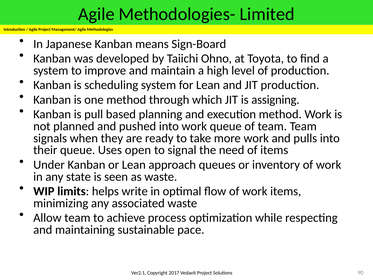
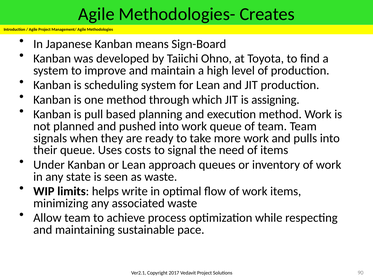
Limited: Limited -> Creates
open: open -> costs
